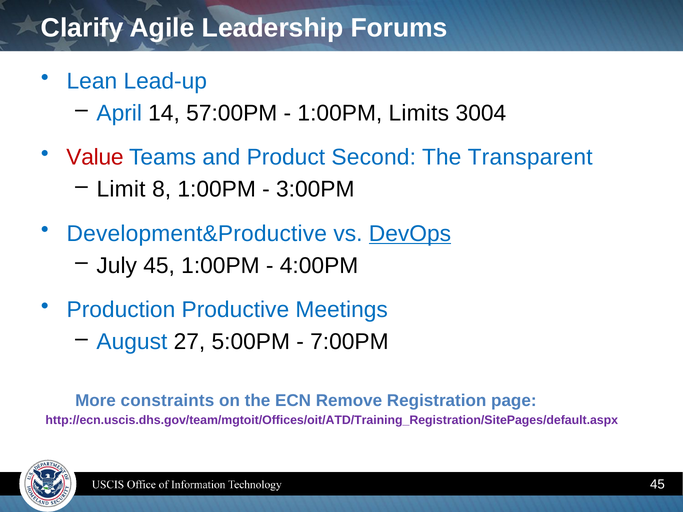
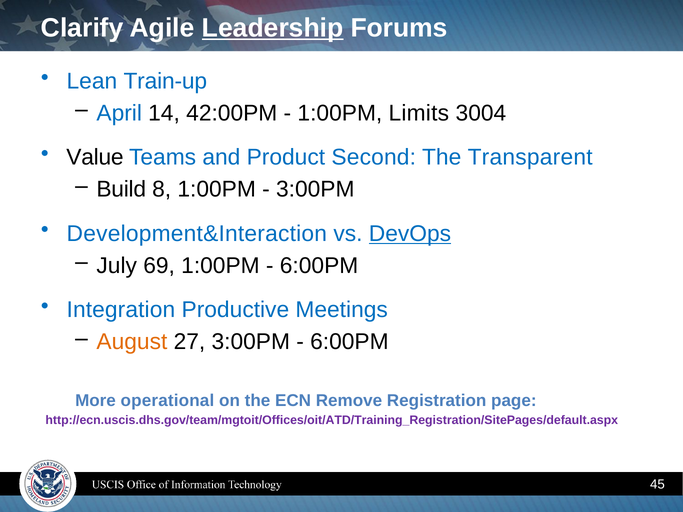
Leadership underline: none -> present
Lead-up: Lead-up -> Train-up
57:00PM: 57:00PM -> 42:00PM
Value colour: red -> black
Limit: Limit -> Build
Development&Productive: Development&Productive -> Development&Interaction
July 45: 45 -> 69
4:00PM at (319, 266): 4:00PM -> 6:00PM
Production: Production -> Integration
August colour: blue -> orange
27 5:00PM: 5:00PM -> 3:00PM
7:00PM at (349, 342): 7:00PM -> 6:00PM
constraints: constraints -> operational
